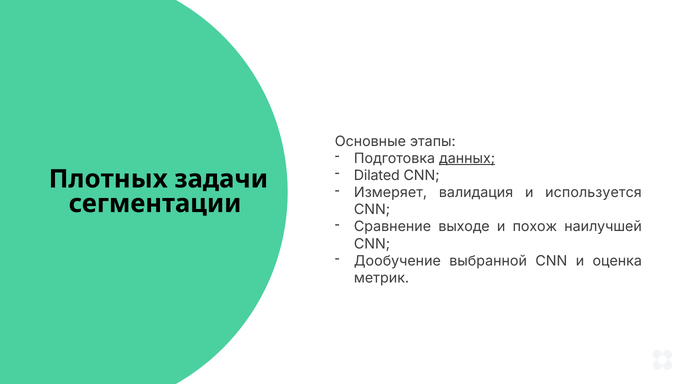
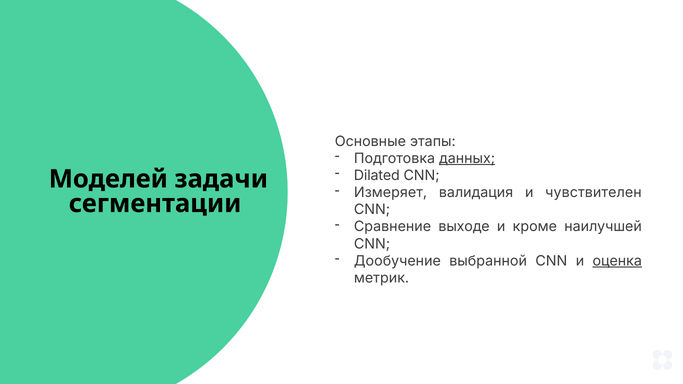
Плотных: Плотных -> Моделей
используется: используется -> чувствителен
похож: похож -> кроме
оценка underline: none -> present
